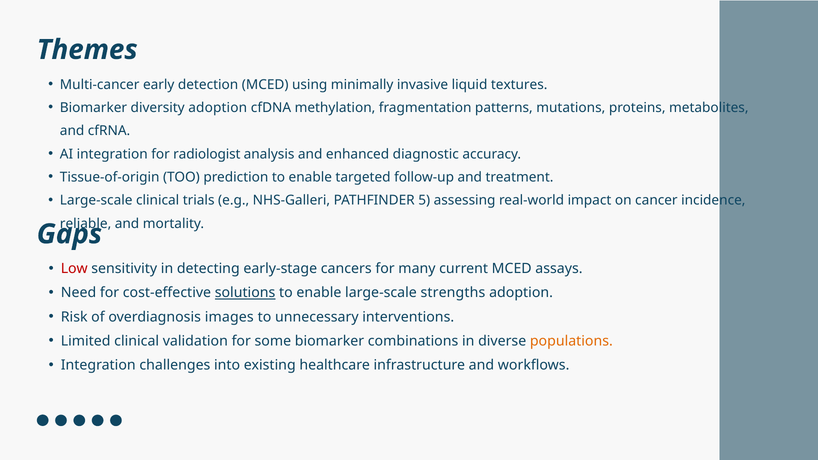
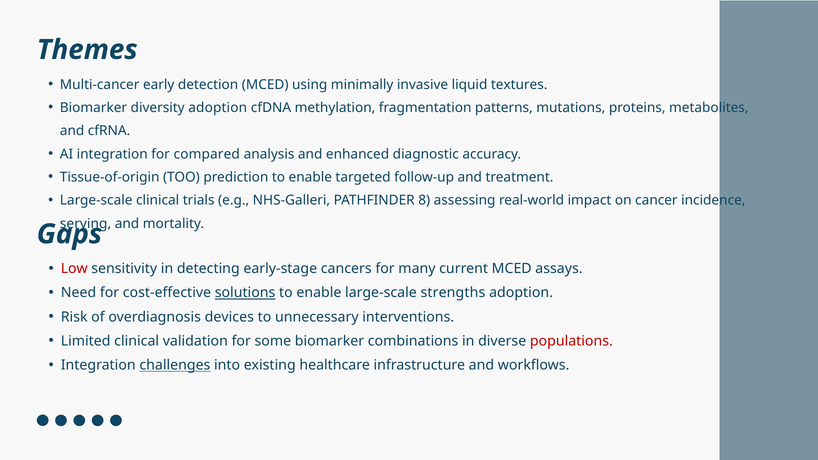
radiologist: radiologist -> compared
5: 5 -> 8
reliable: reliable -> serving
images: images -> devices
populations colour: orange -> red
challenges underline: none -> present
